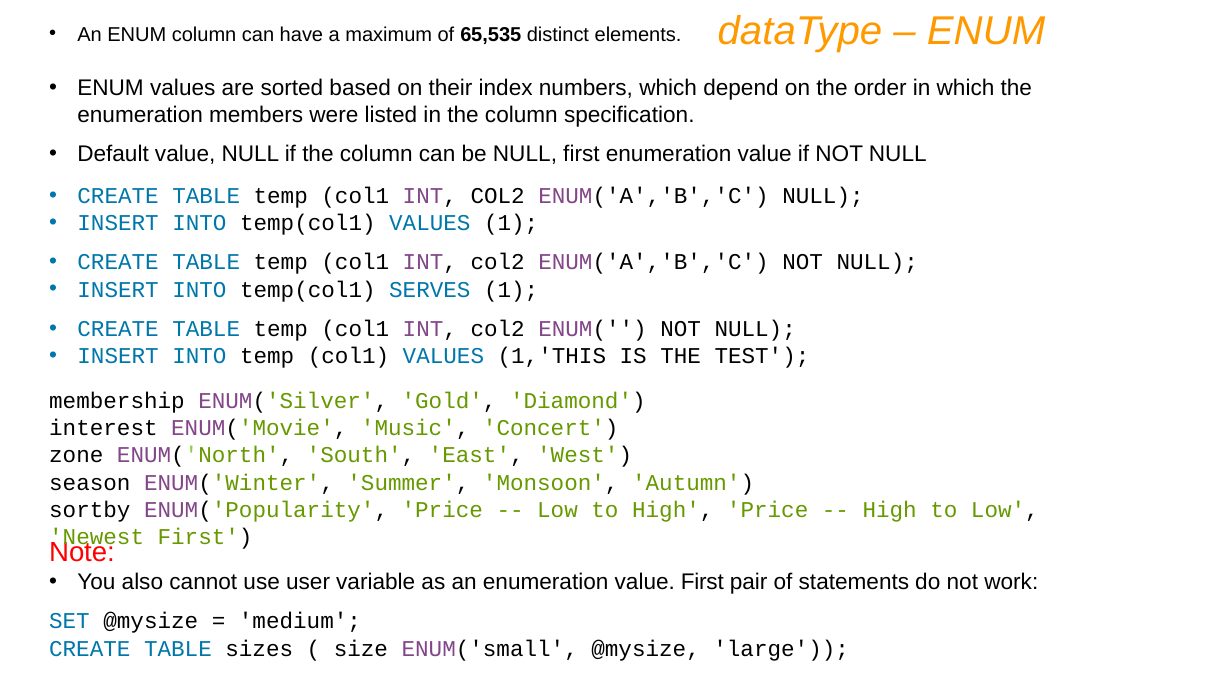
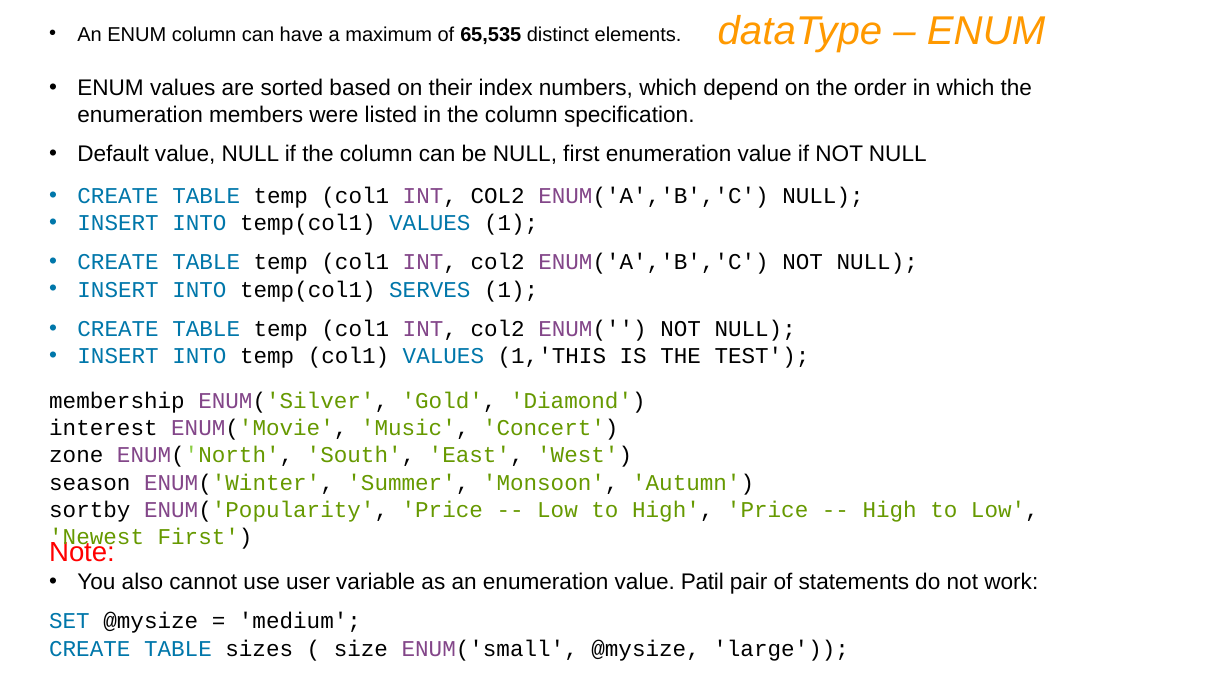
value First: First -> Patil
